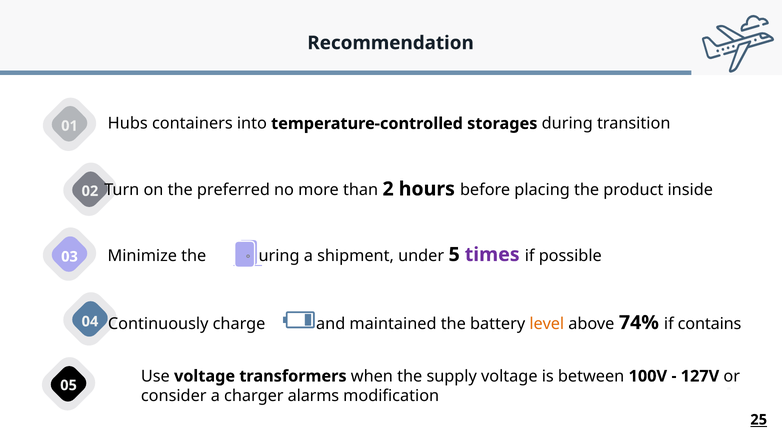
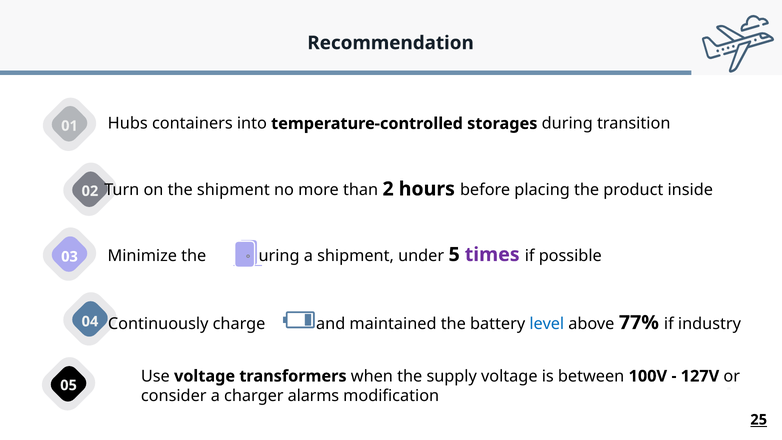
the preferred: preferred -> shipment
level colour: orange -> blue
74%: 74% -> 77%
contains: contains -> industry
